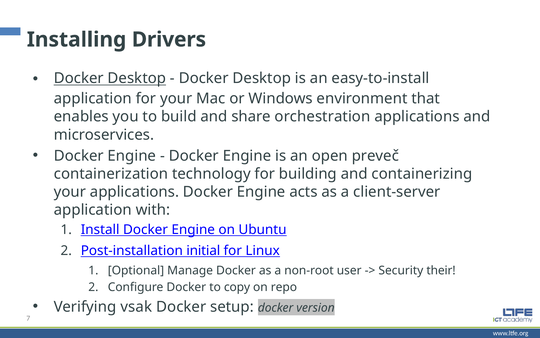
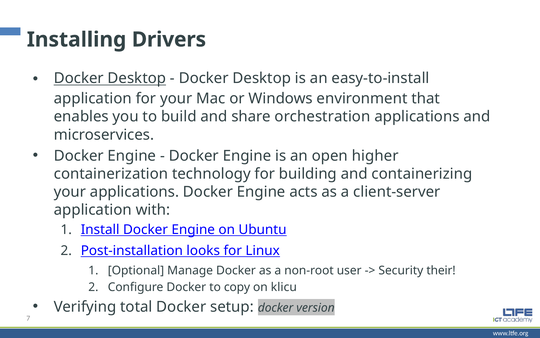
preveč: preveč -> higher
initial: initial -> looks
repo: repo -> klicu
vsak: vsak -> total
